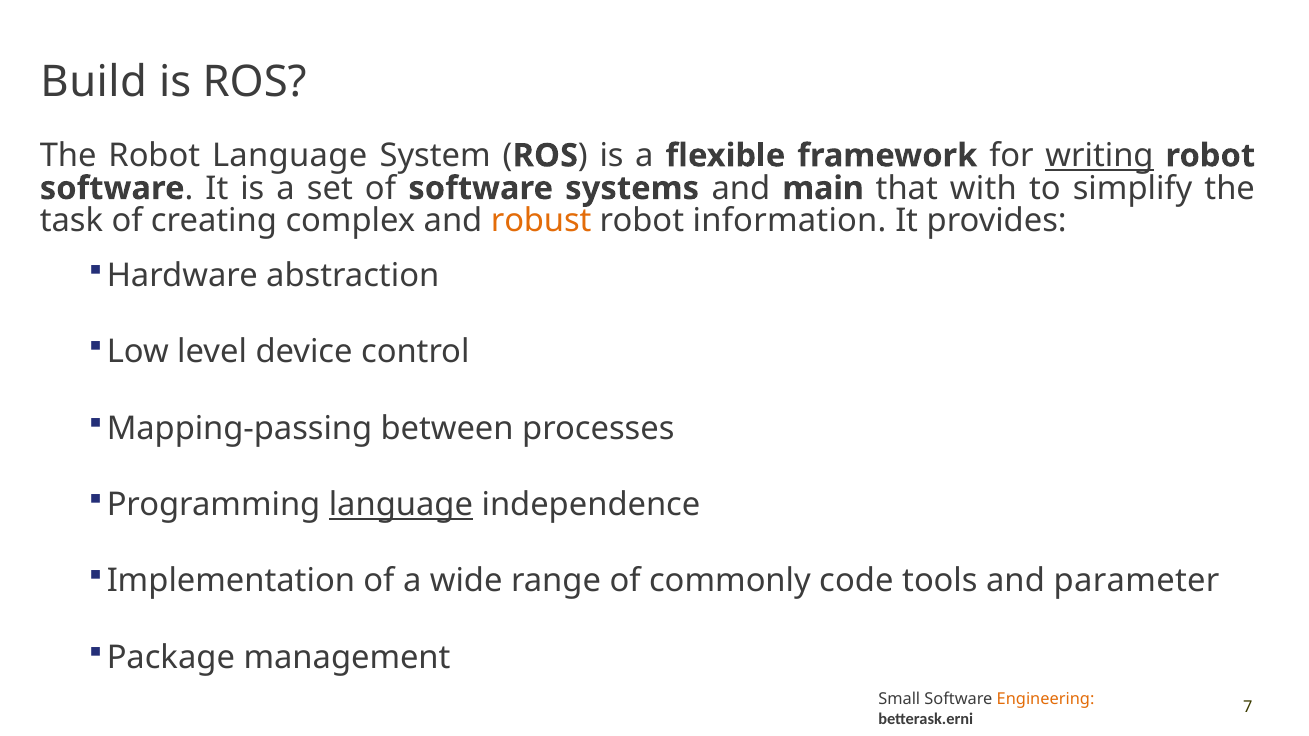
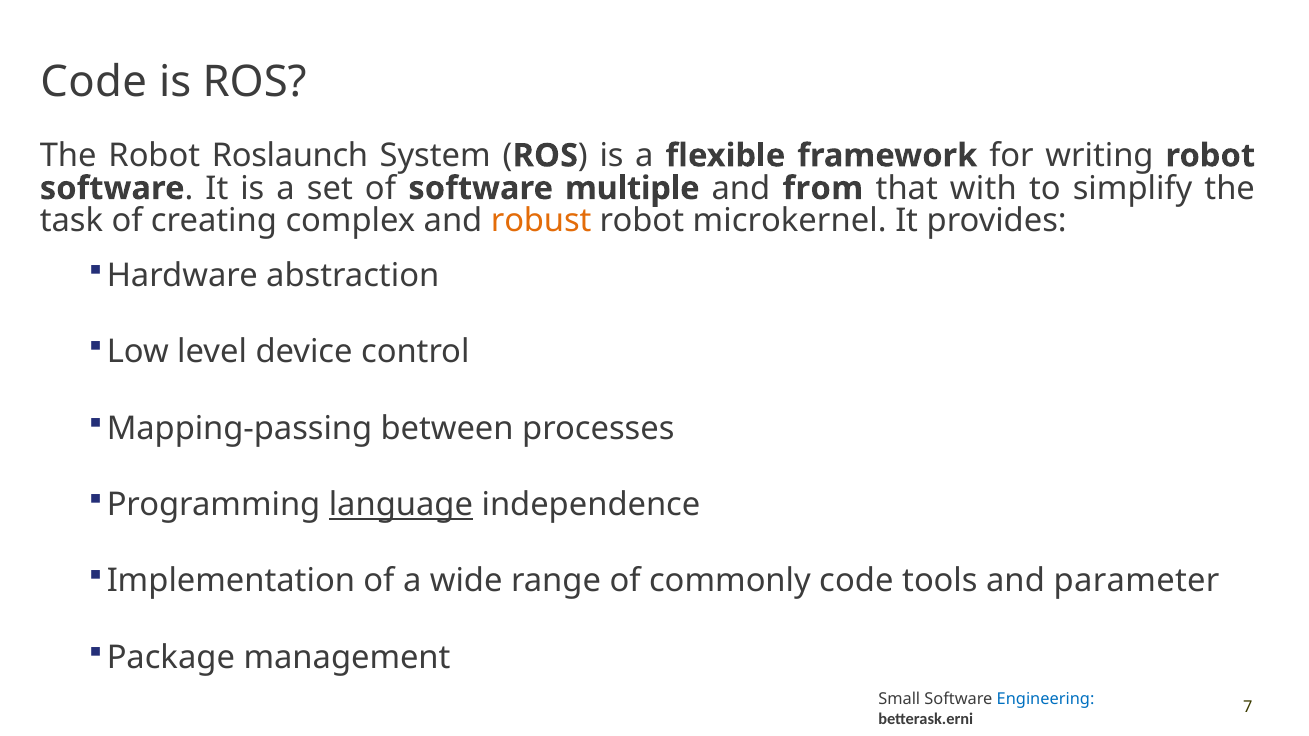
Build at (94, 82): Build -> Code
Robot Language: Language -> Roslaunch
writing underline: present -> none
systems: systems -> multiple
main: main -> from
information: information -> microkernel
Engineering colour: orange -> blue
